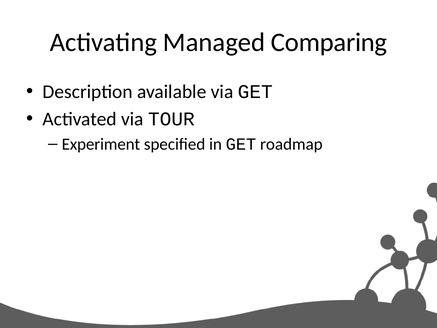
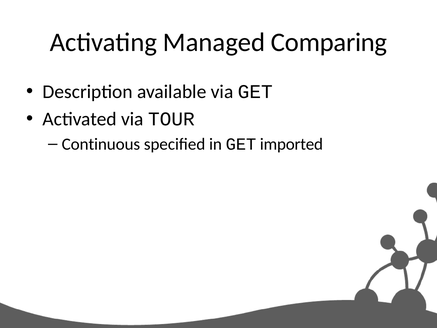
Experiment: Experiment -> Continuous
roadmap: roadmap -> imported
